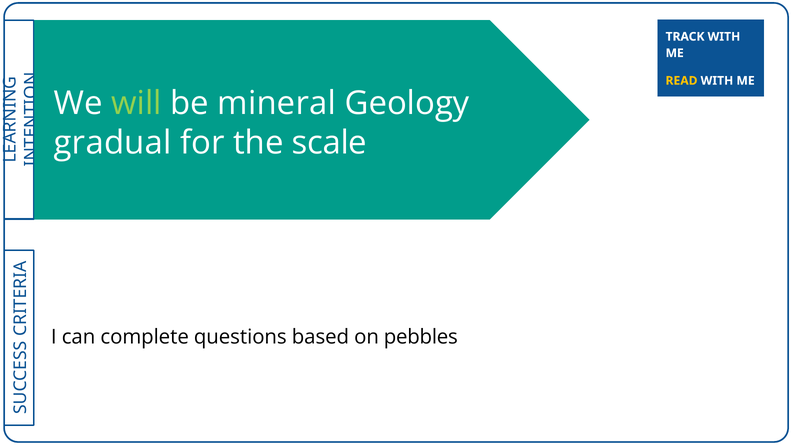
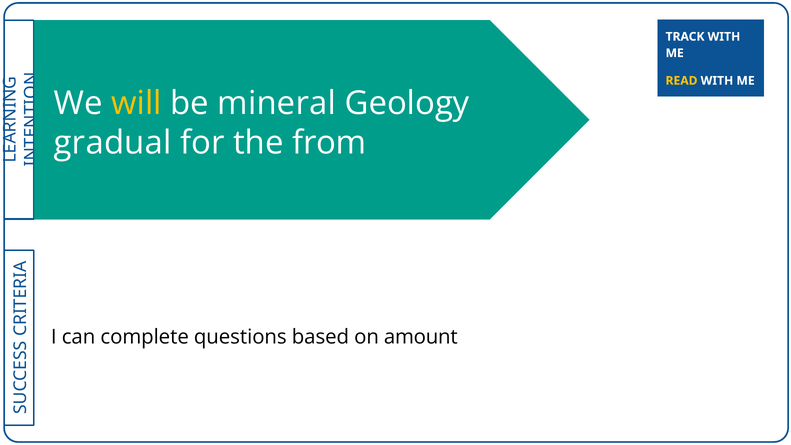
will colour: light green -> yellow
scale: scale -> from
pebbles: pebbles -> amount
